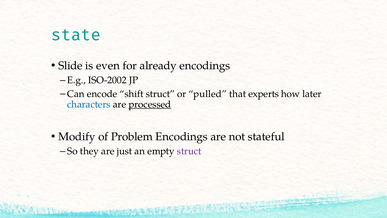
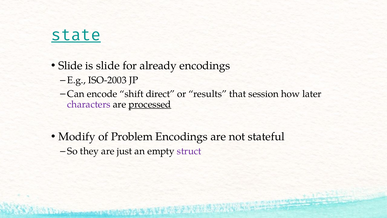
state underline: none -> present
is even: even -> slide
ISO-2002: ISO-2002 -> ISO-2003
shift struct: struct -> direct
pulled: pulled -> results
experts: experts -> session
characters colour: blue -> purple
